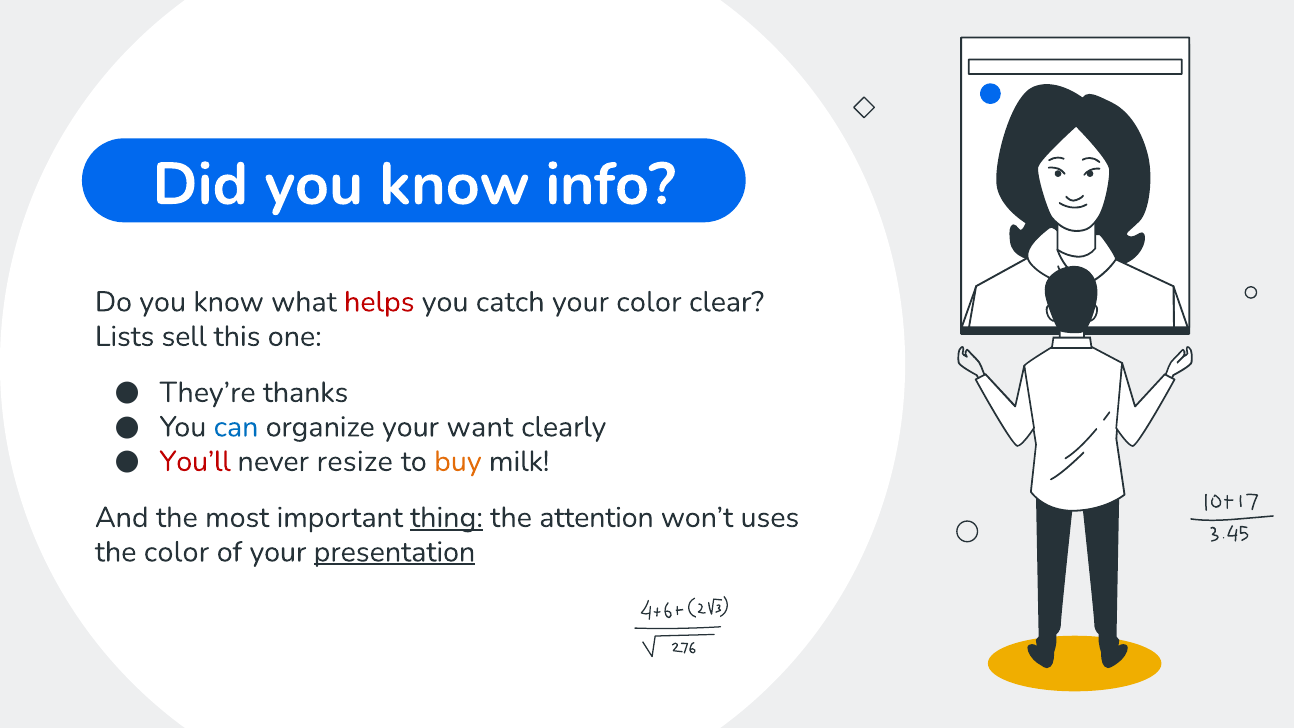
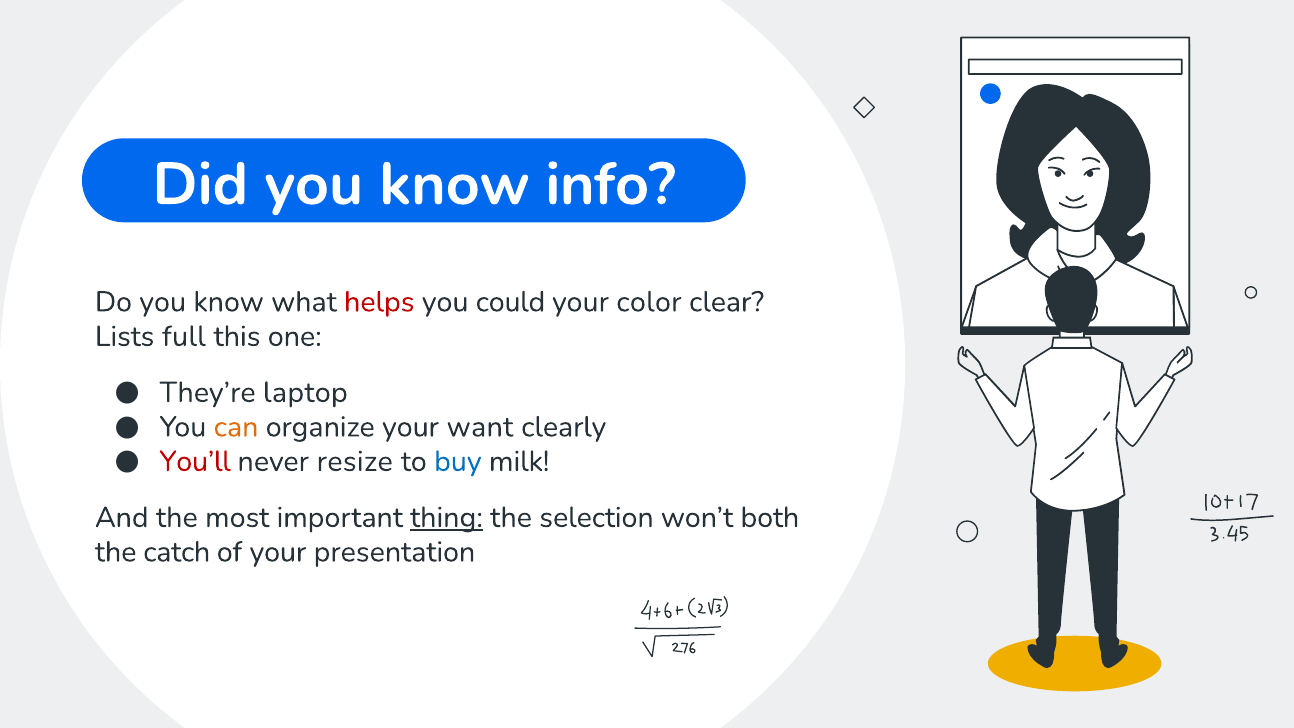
catch: catch -> could
sell: sell -> full
thanks: thanks -> laptop
can colour: blue -> orange
buy colour: orange -> blue
attention: attention -> selection
uses: uses -> both
the color: color -> catch
presentation underline: present -> none
